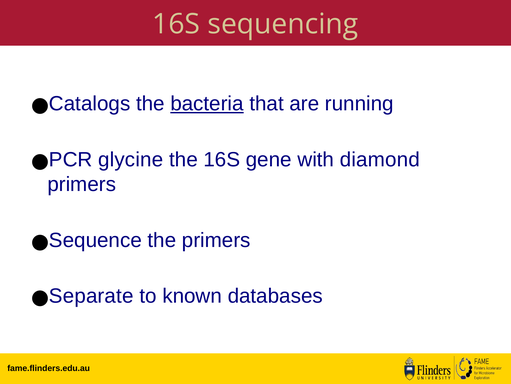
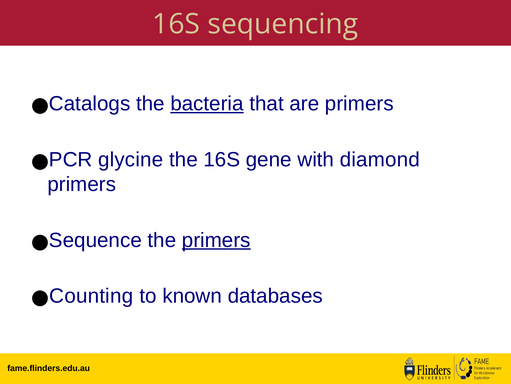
are running: running -> primers
primers at (216, 240) underline: none -> present
Separate: Separate -> Counting
